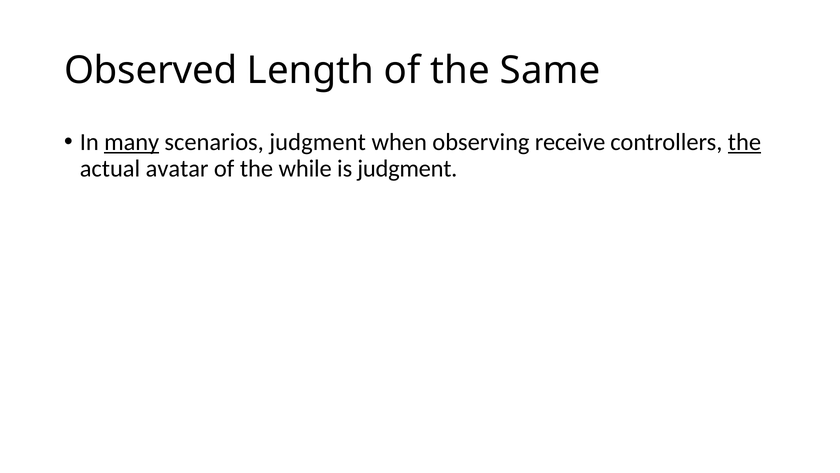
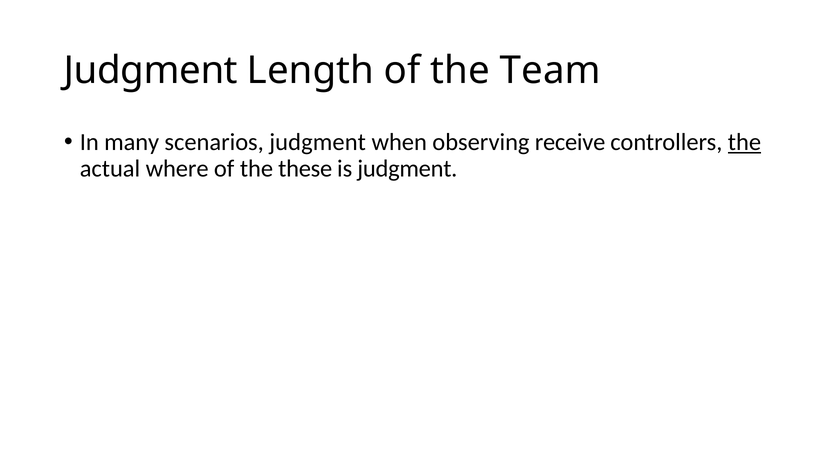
Observed at (151, 71): Observed -> Judgment
Same: Same -> Team
many underline: present -> none
avatar: avatar -> where
while: while -> these
